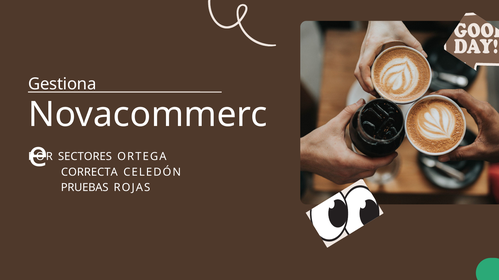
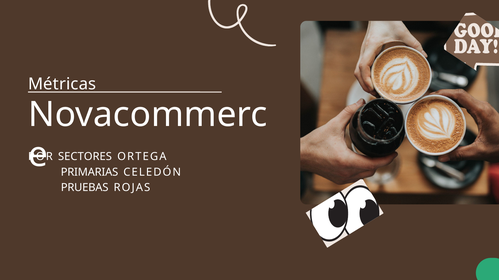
Gestiona: Gestiona -> Métricas
CORRECTA: CORRECTA -> PRIMARIAS
